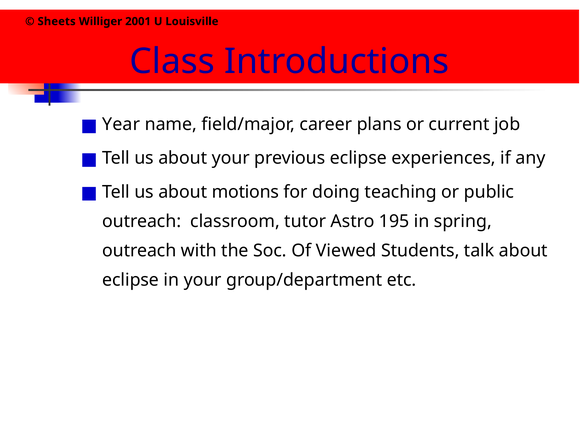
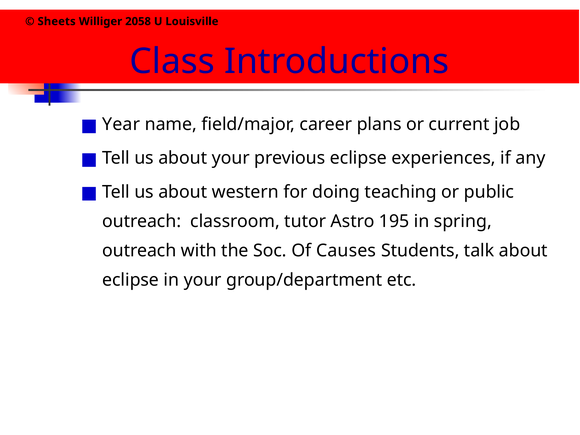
2001: 2001 -> 2058
motions: motions -> western
Viewed: Viewed -> Causes
